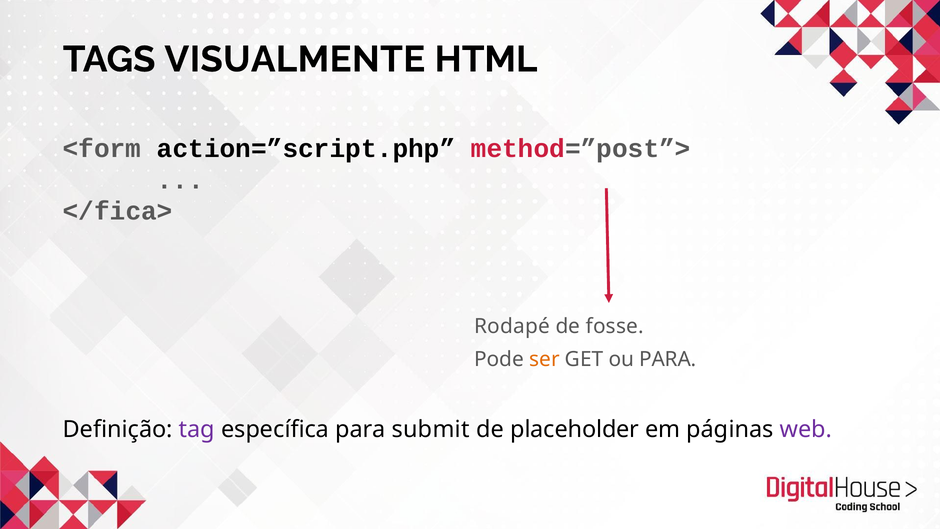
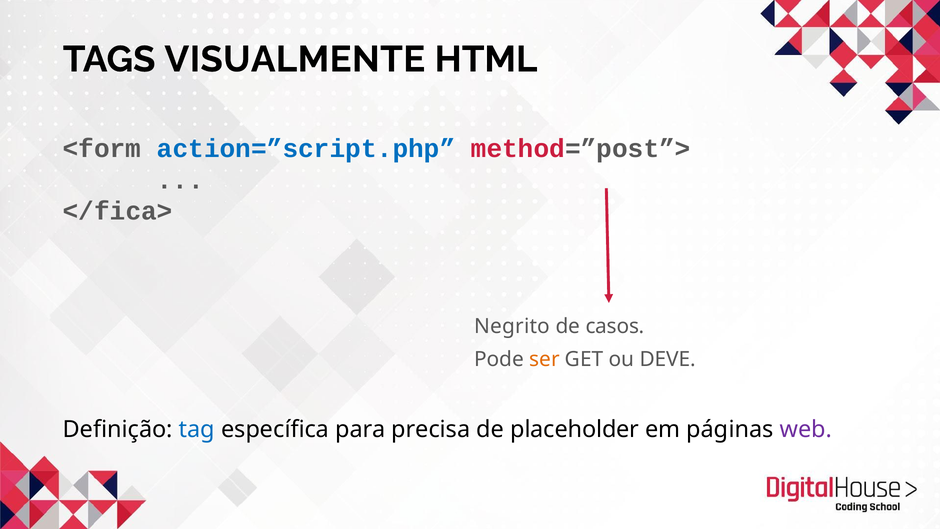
action=”script.php colour: black -> blue
Rodapé: Rodapé -> Negrito
fosse: fosse -> casos
ou PARA: PARA -> DEVE
tag colour: purple -> blue
submit: submit -> precisa
